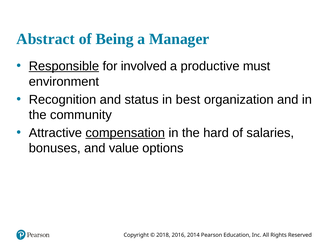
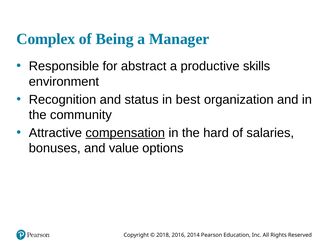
Abstract: Abstract -> Complex
Responsible underline: present -> none
involved: involved -> abstract
must: must -> skills
